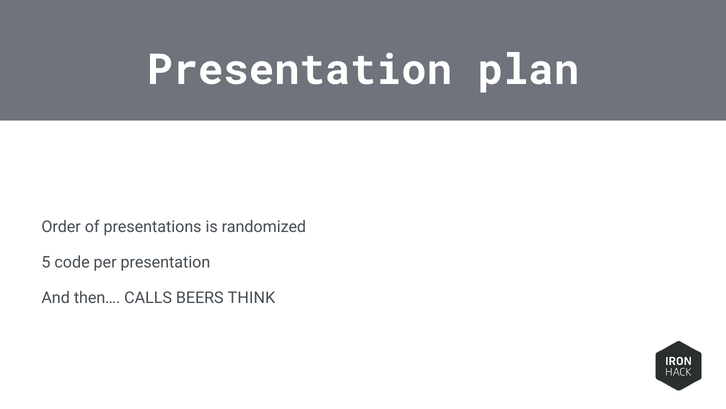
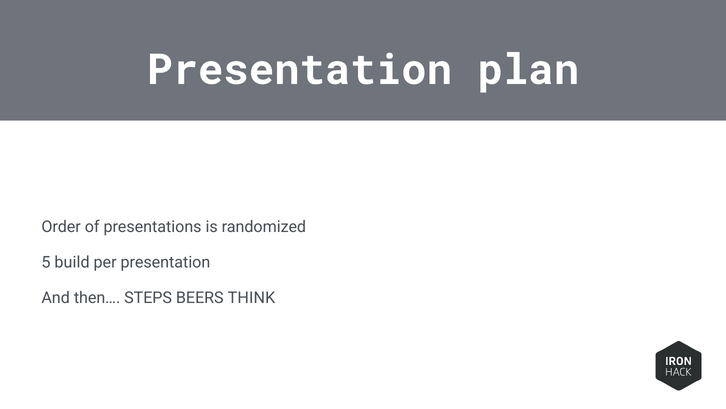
code: code -> build
CALLS: CALLS -> STEPS
